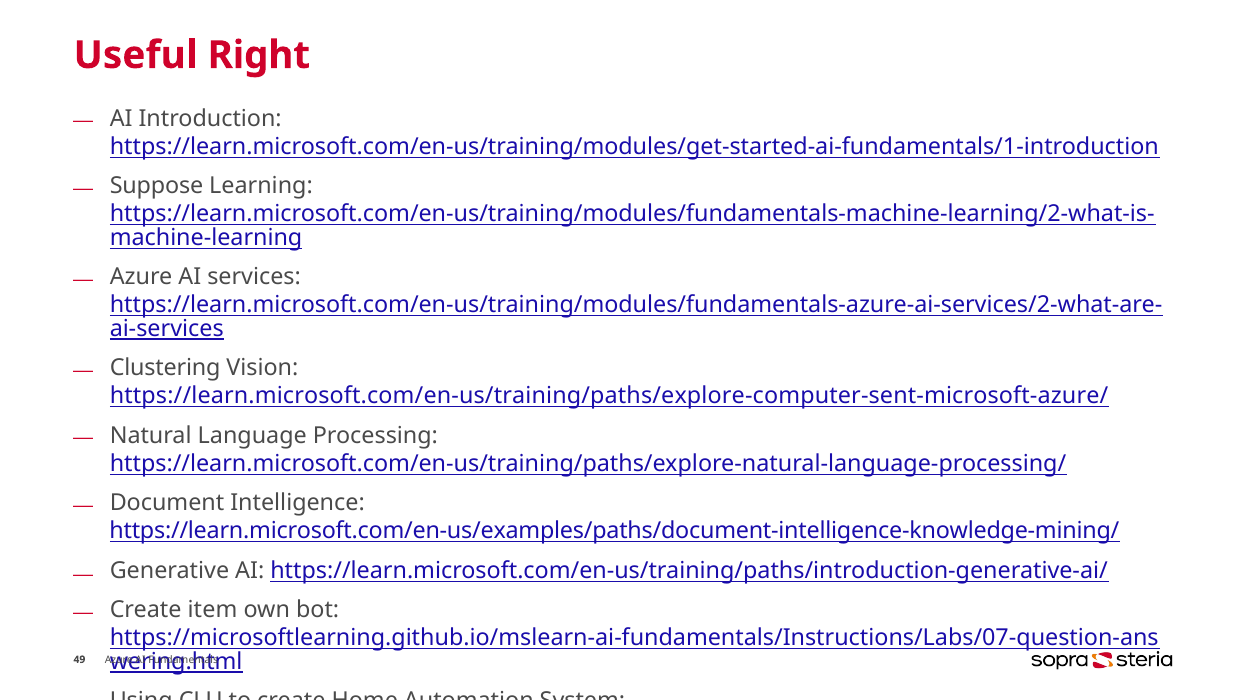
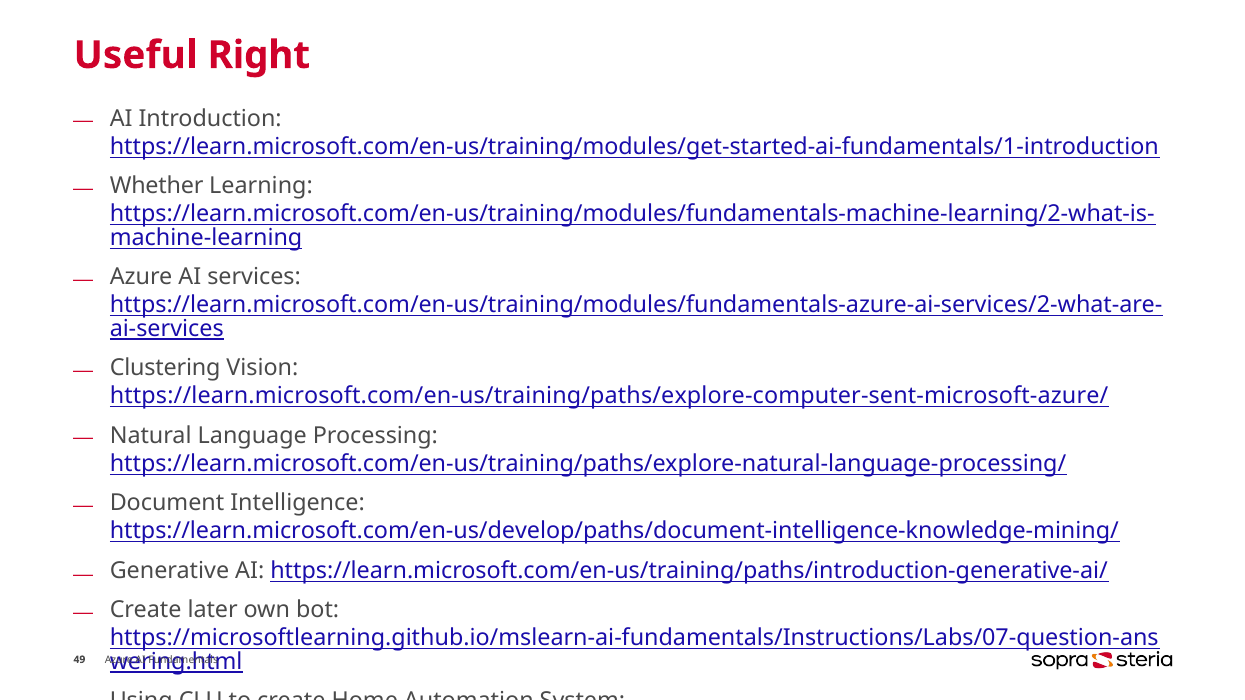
Suppose: Suppose -> Whether
https://learn.microsoft.com/en-us/examples/paths/document-intelligence-knowledge-mining/: https://learn.microsoft.com/en-us/examples/paths/document-intelligence-knowledge-mining/ -> https://learn.microsoft.com/en-us/develop/paths/document-intelligence-knowledge-mining/
item: item -> later
